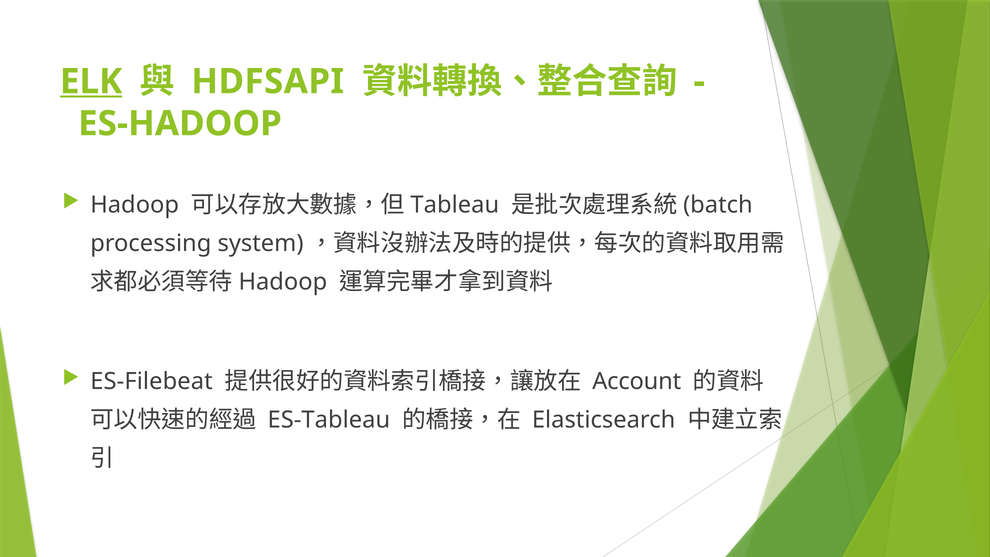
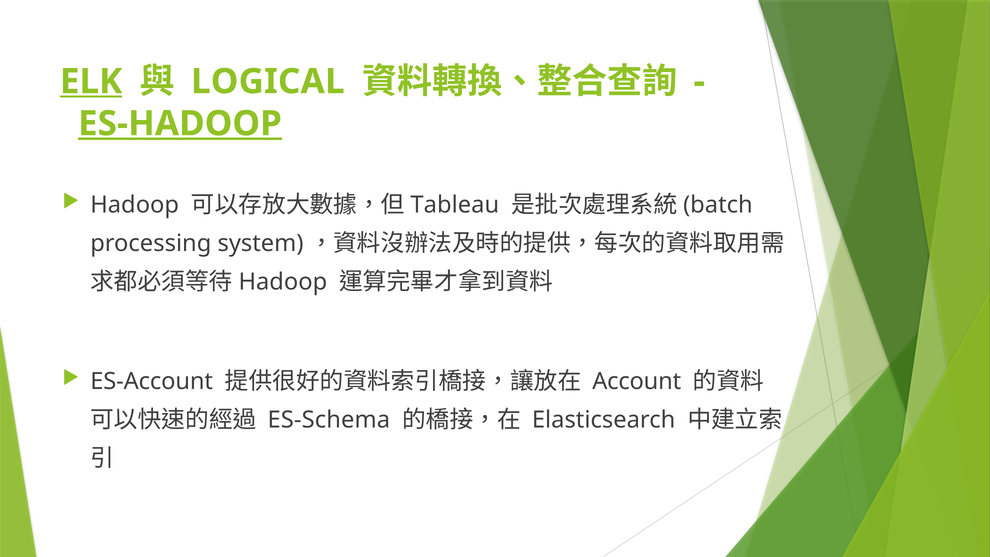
HDFSAPI: HDFSAPI -> LOGICAL
ES-HADOOP underline: none -> present
ES-Filebeat: ES-Filebeat -> ES-Account
ES-Tableau: ES-Tableau -> ES-Schema
